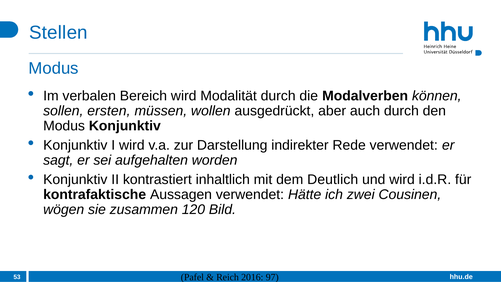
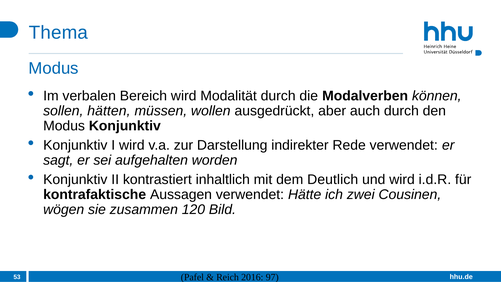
Stellen: Stellen -> Thema
ersten: ersten -> hätten
